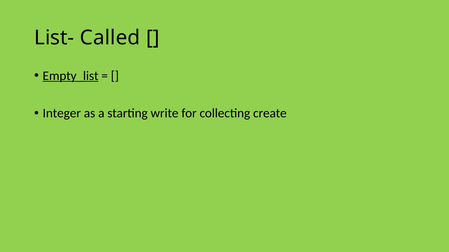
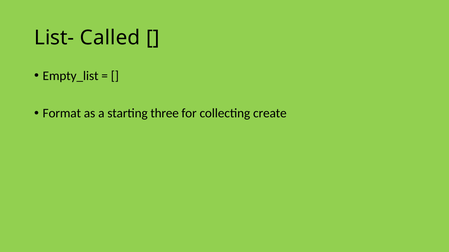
Empty_list underline: present -> none
Integer: Integer -> Format
write: write -> three
